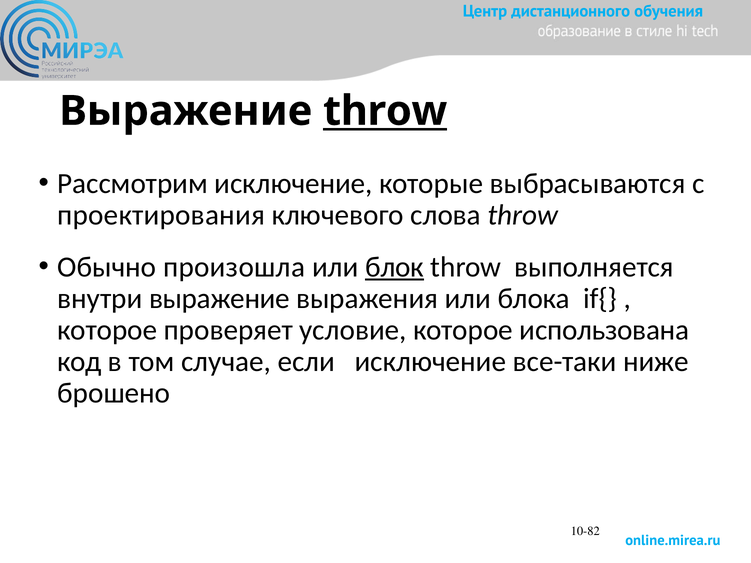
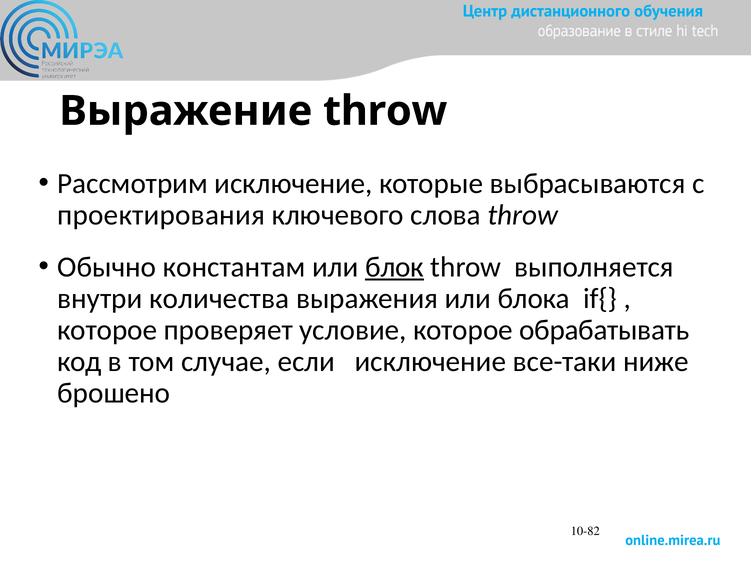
throw at (385, 111) underline: present -> none
произошла: произошла -> константам
внутри выражение: выражение -> количества
использована: использована -> обрабатывать
